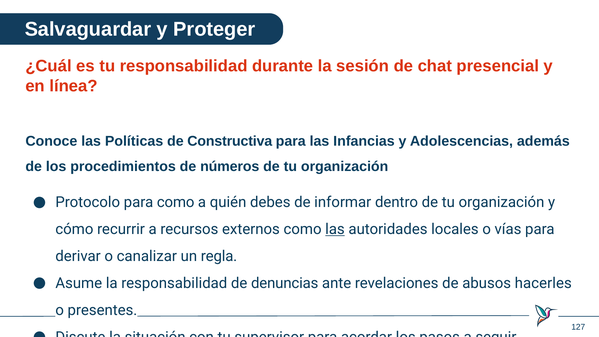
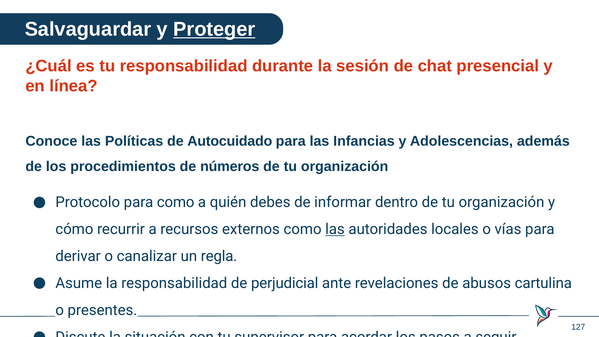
Proteger underline: none -> present
Constructiva: Constructiva -> Autocuidado
denuncias: denuncias -> perjudicial
hacerles: hacerles -> cartulina
